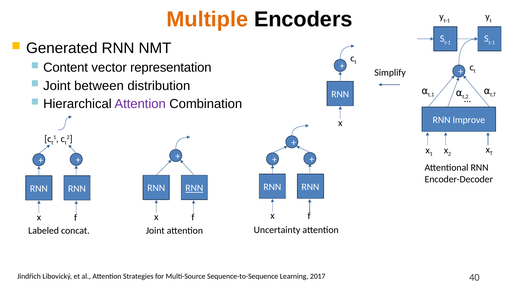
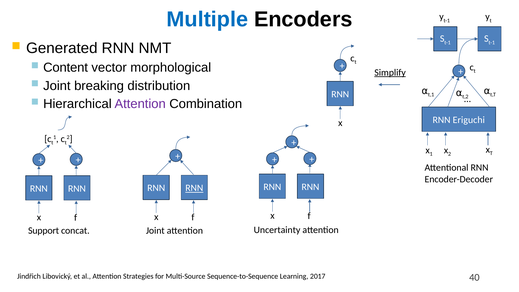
Multiple colour: orange -> blue
representation: representation -> morphological
Simplify underline: none -> present
between: between -> breaking
Improve: Improve -> Eriguchi
Labeled: Labeled -> Support
